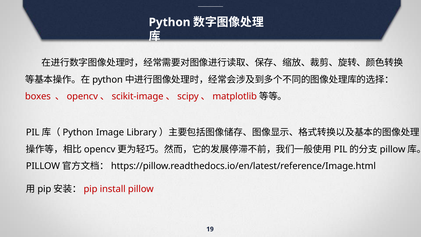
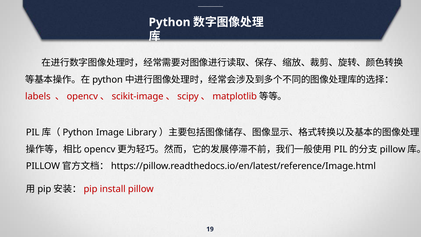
boxes: boxes -> labels
